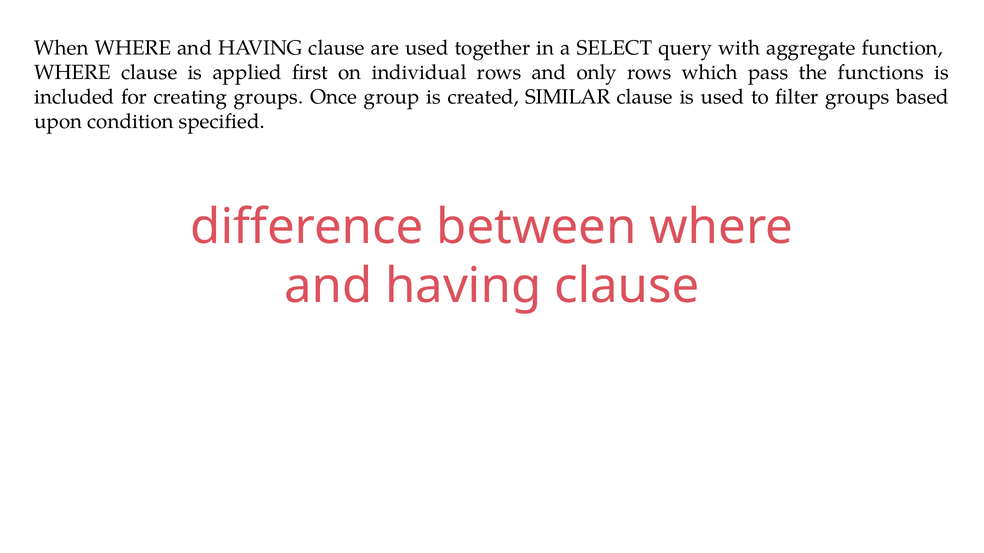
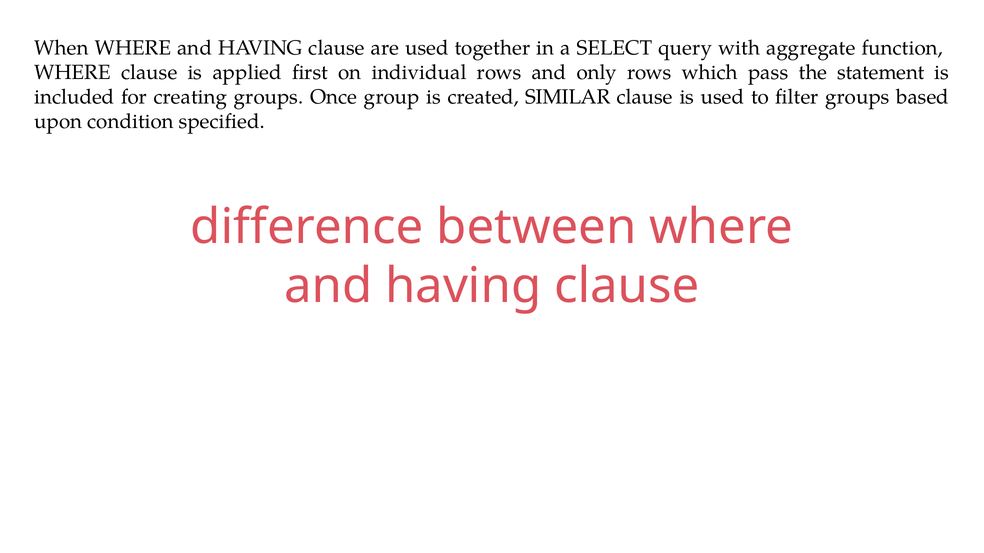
functions: functions -> statement
